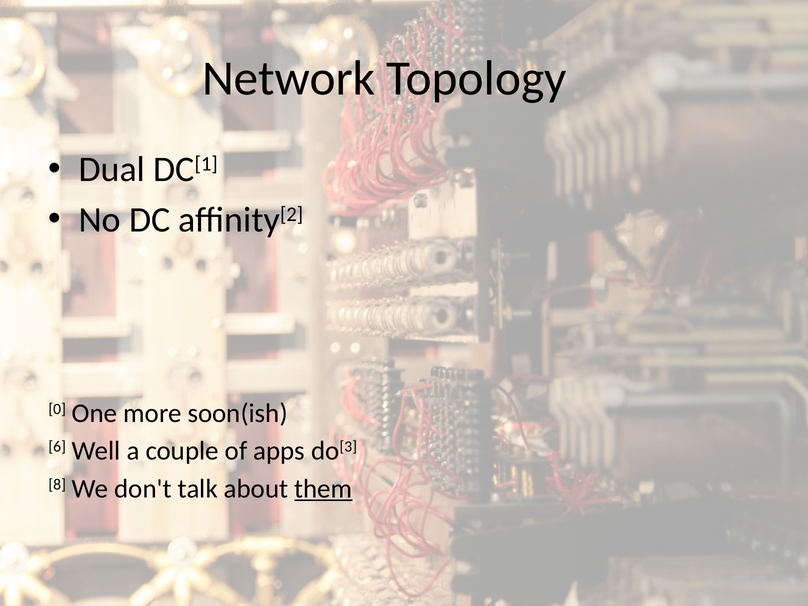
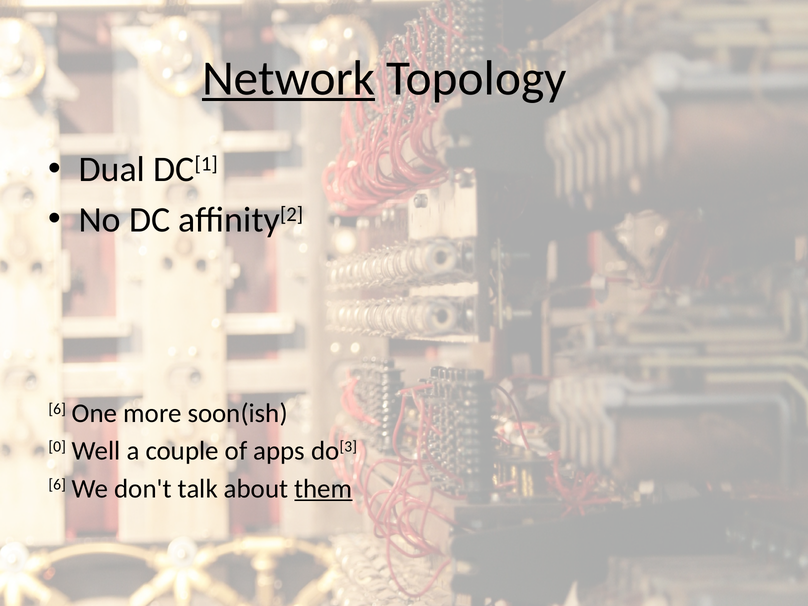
Network underline: none -> present
0 at (57, 409): 0 -> 6
6: 6 -> 0
8 at (57, 484): 8 -> 6
